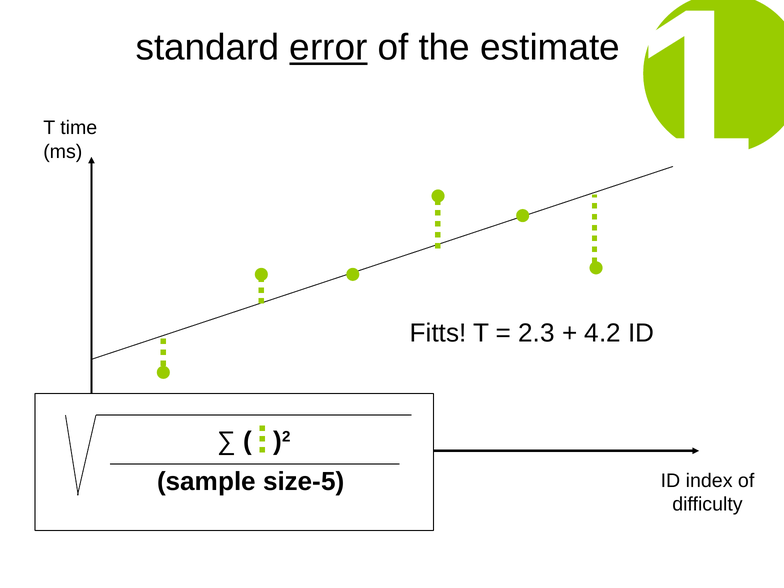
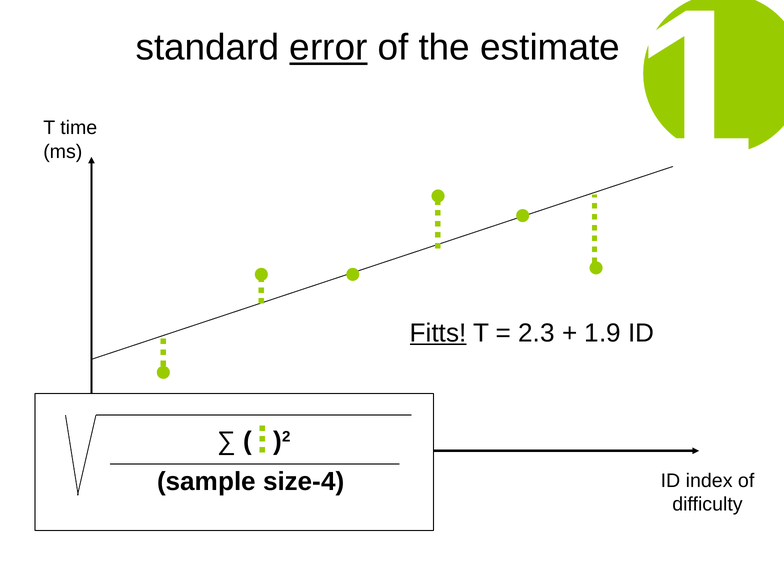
Fitts underline: none -> present
4.2: 4.2 -> 1.9
size-5: size-5 -> size-4
